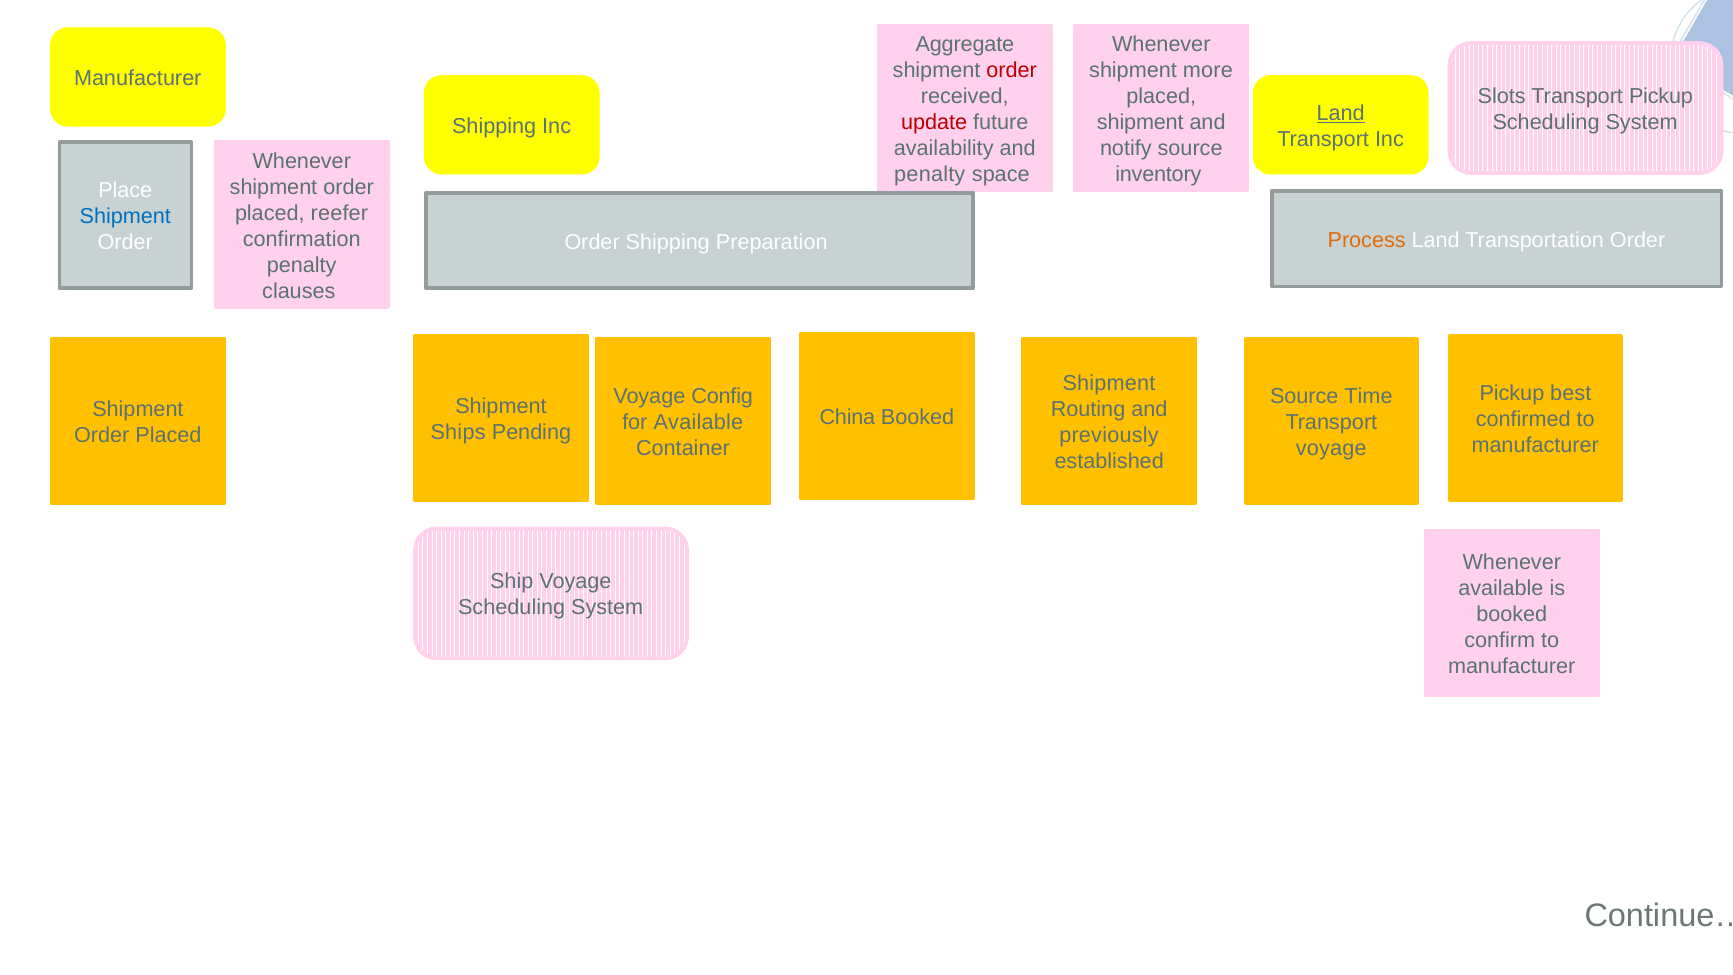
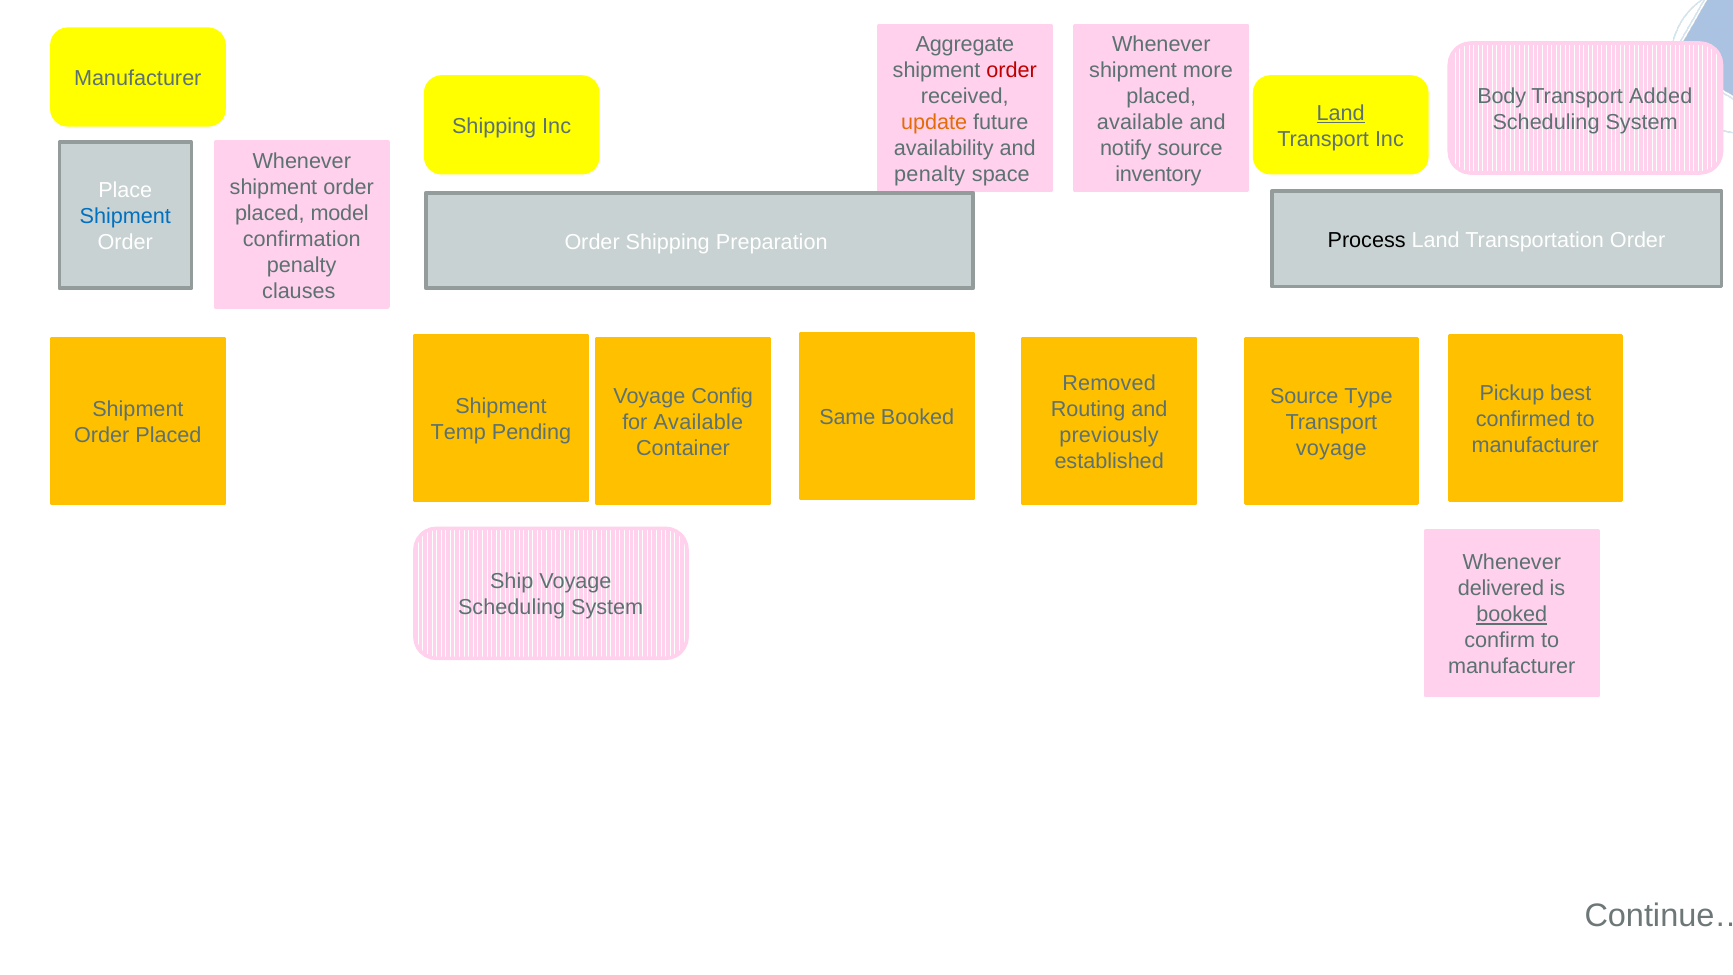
Slots: Slots -> Body
Transport Pickup: Pickup -> Added
update colour: red -> orange
shipment at (1140, 123): shipment -> available
reefer: reefer -> model
Process colour: orange -> black
Shipment at (1109, 383): Shipment -> Removed
Time: Time -> Type
China: China -> Same
Ships: Ships -> Temp
available at (1501, 589): available -> delivered
booked at (1512, 615) underline: none -> present
